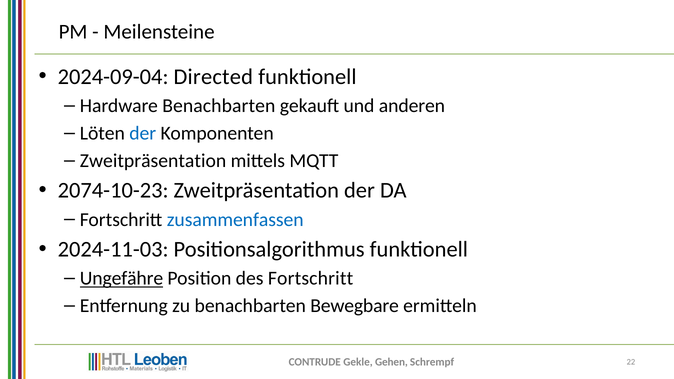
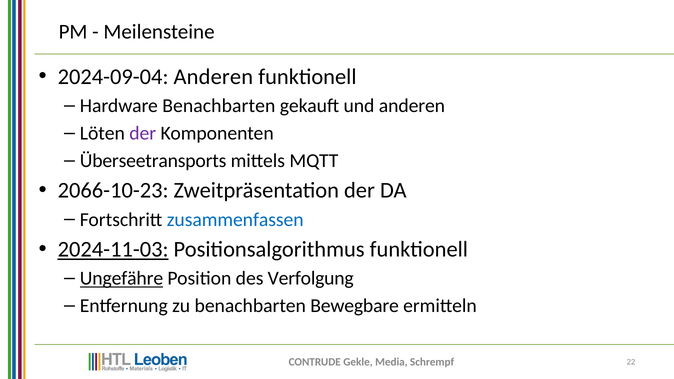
2024-09-04 Directed: Directed -> Anderen
der at (143, 133) colour: blue -> purple
Zweitpräsentation at (153, 161): Zweitpräsentation -> Überseetransports
2074-10-23: 2074-10-23 -> 2066-10-23
2024-11-03 underline: none -> present
des Fortschritt: Fortschritt -> Verfolgung
Gehen: Gehen -> Media
